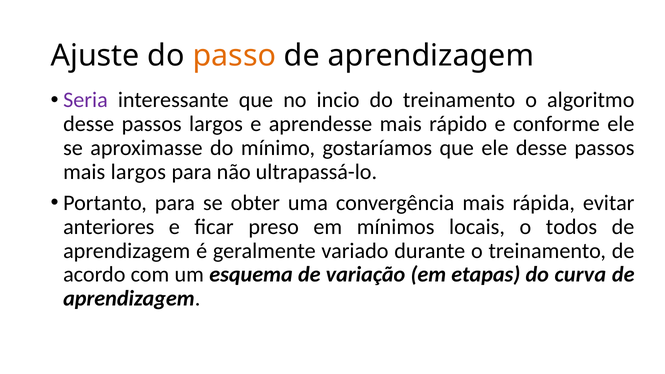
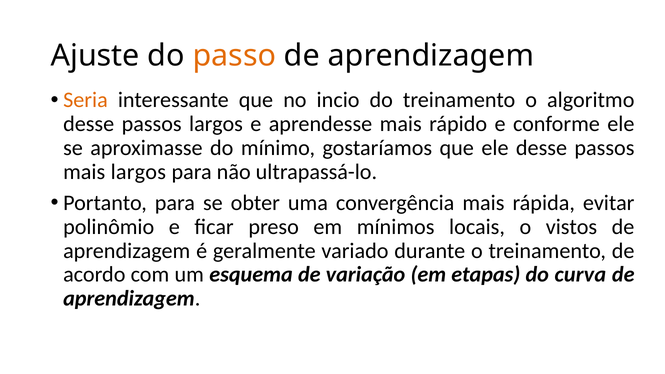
Seria colour: purple -> orange
anteriores: anteriores -> polinômio
todos: todos -> vistos
